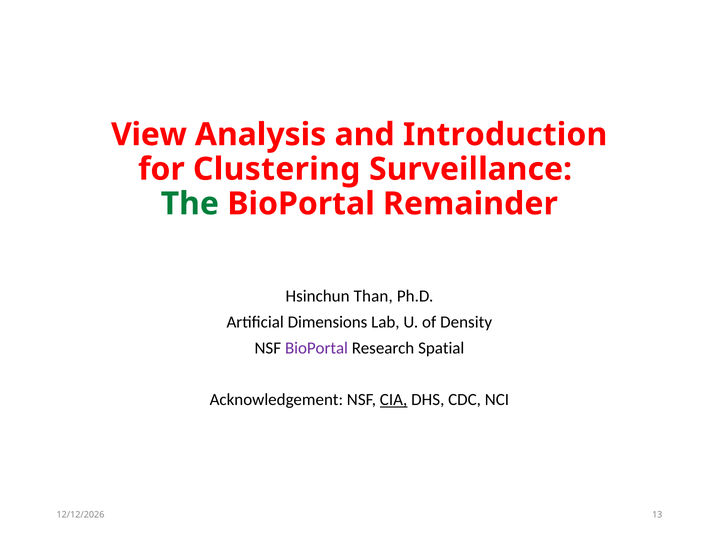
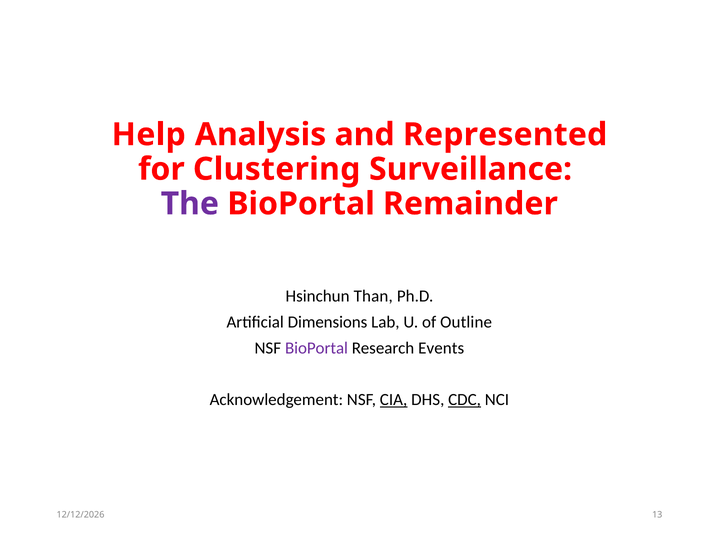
View: View -> Help
Introduction: Introduction -> Represented
The colour: green -> purple
Density: Density -> Outline
Spatial: Spatial -> Events
CDC underline: none -> present
